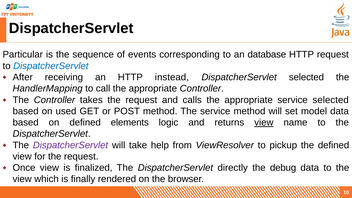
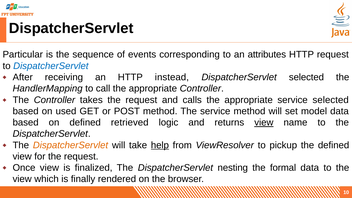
database: database -> attributes
elements: elements -> retrieved
DispatcherServlet at (71, 145) colour: purple -> orange
help underline: none -> present
directly: directly -> nesting
debug: debug -> formal
